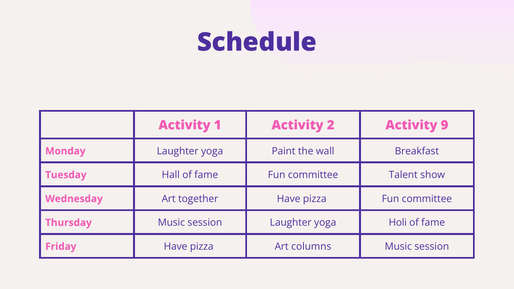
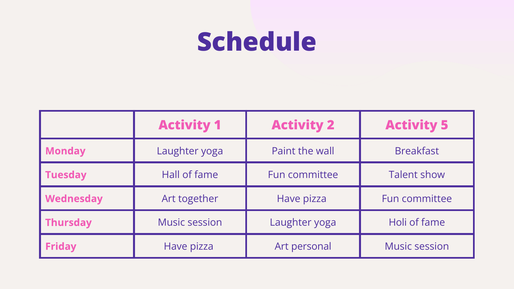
9: 9 -> 5
columns: columns -> personal
